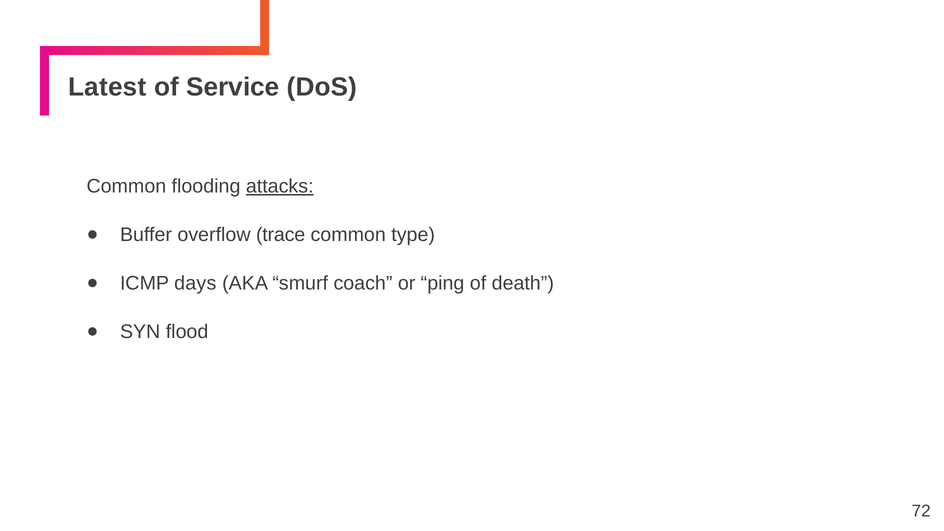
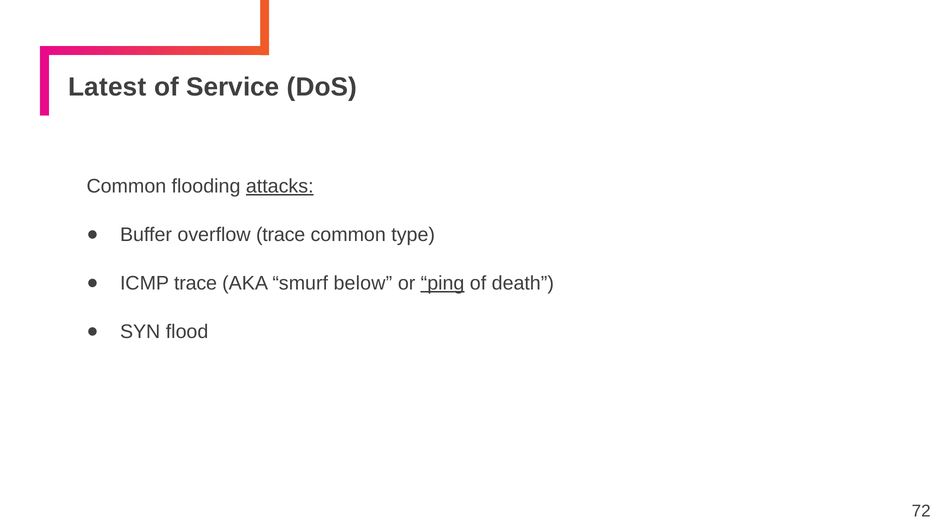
ICMP days: days -> trace
coach: coach -> below
ping underline: none -> present
